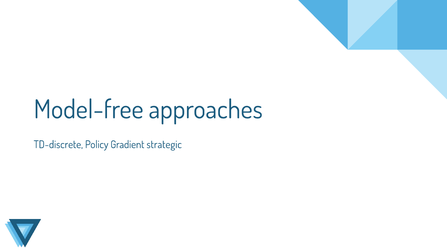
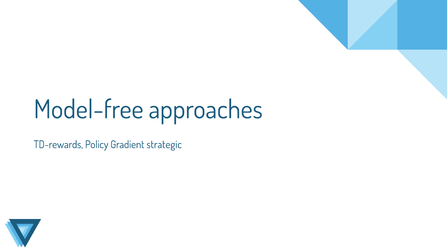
TD-discrete: TD-discrete -> TD-rewards
